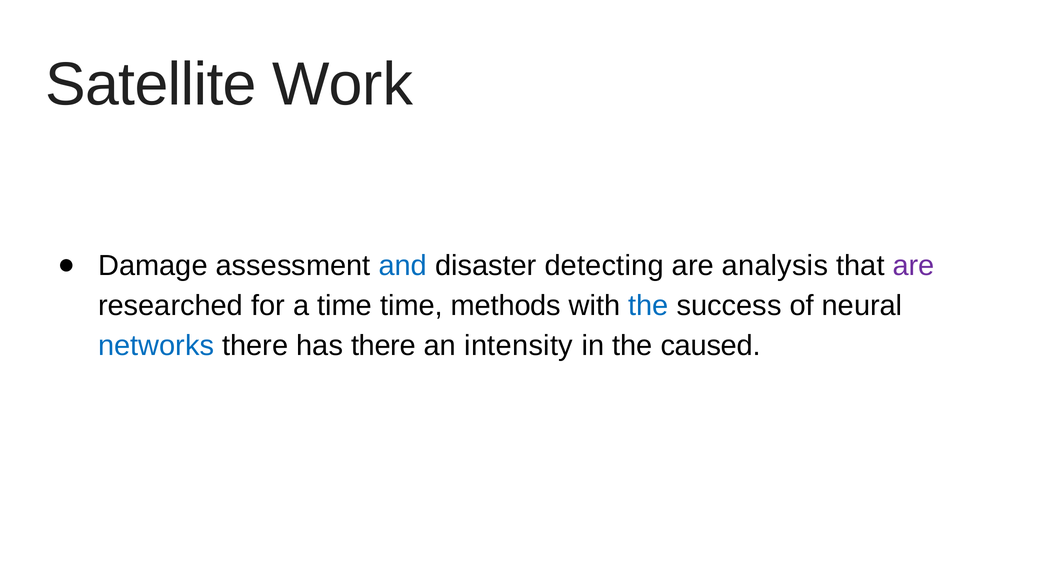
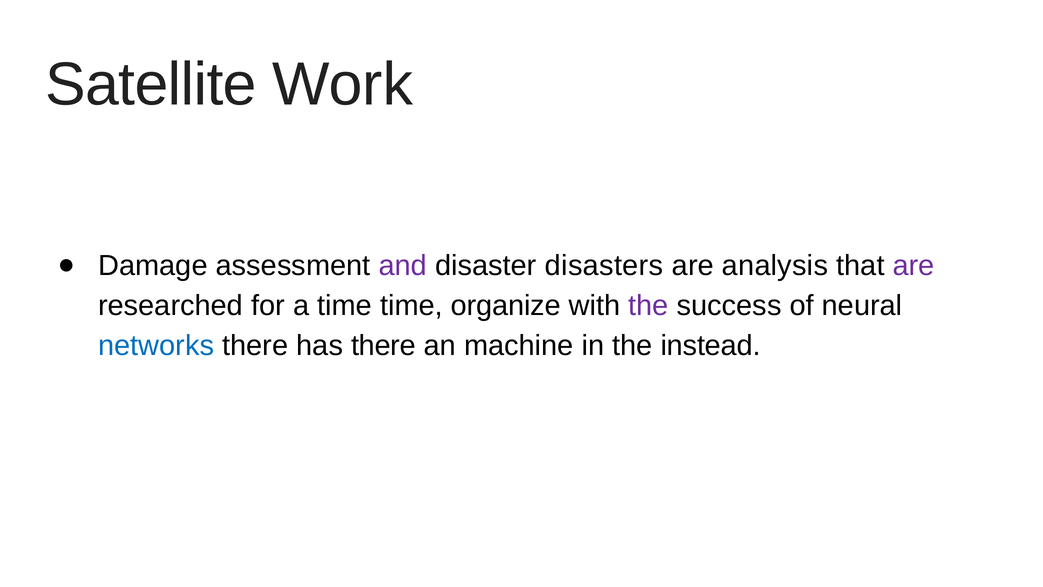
and colour: blue -> purple
detecting: detecting -> disasters
methods: methods -> organize
the at (648, 306) colour: blue -> purple
intensity: intensity -> machine
caused: caused -> instead
